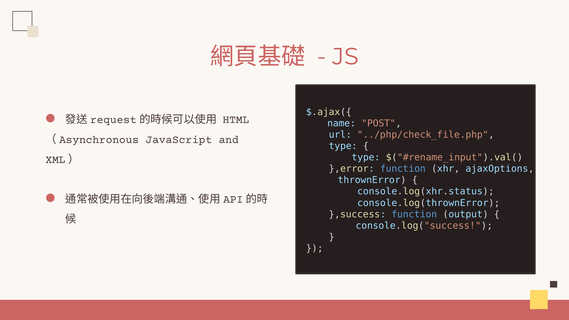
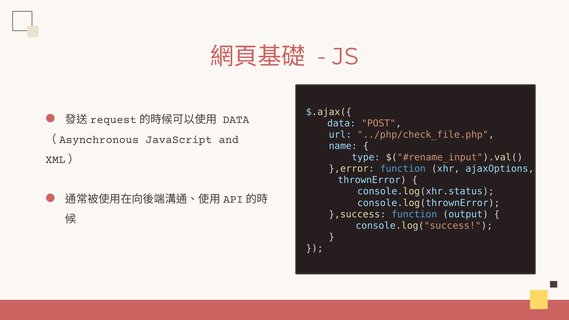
HTML at (236, 120): HTML -> DATA
name at (341, 123): name -> data
type at (343, 146): type -> name
